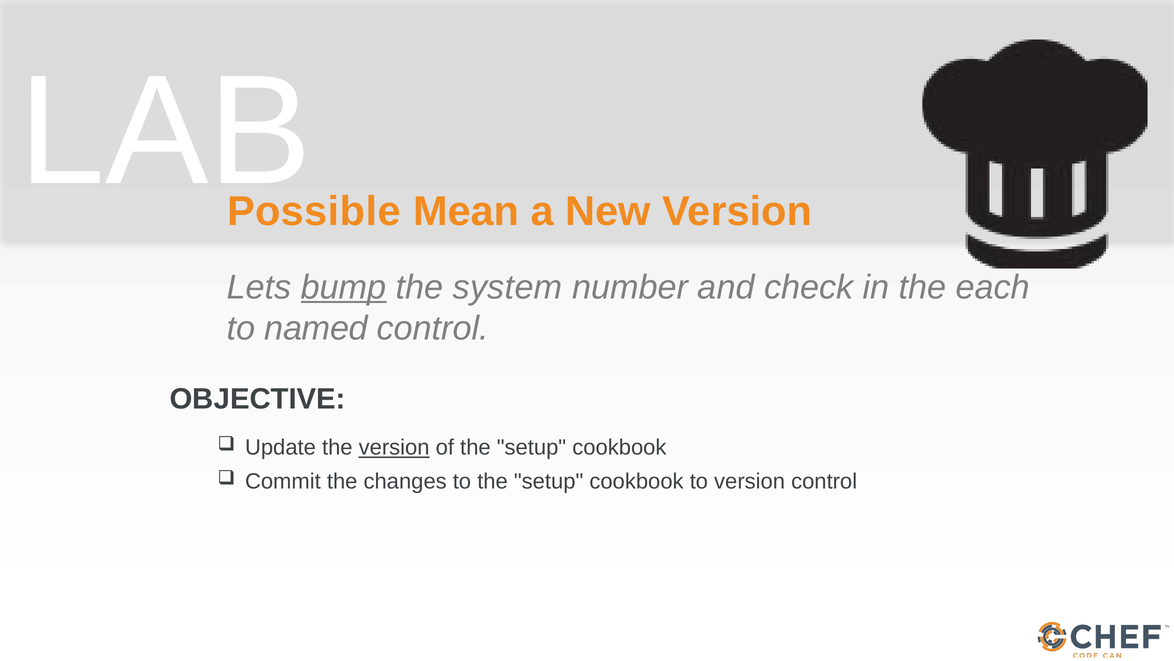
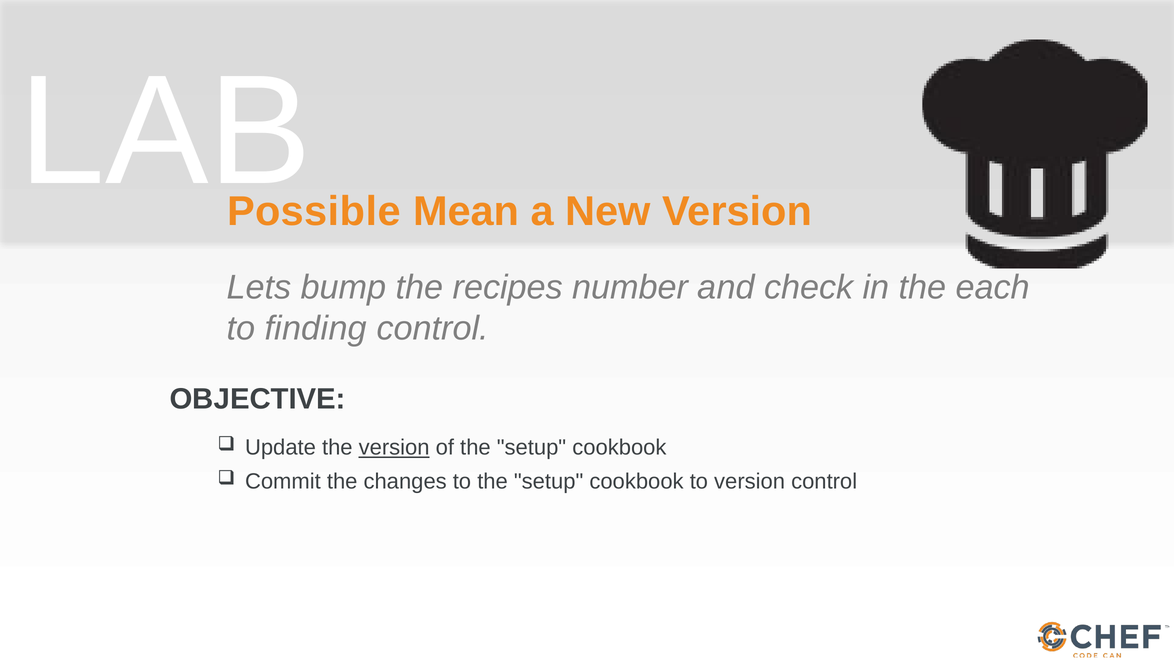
bump underline: present -> none
system: system -> recipes
named: named -> finding
